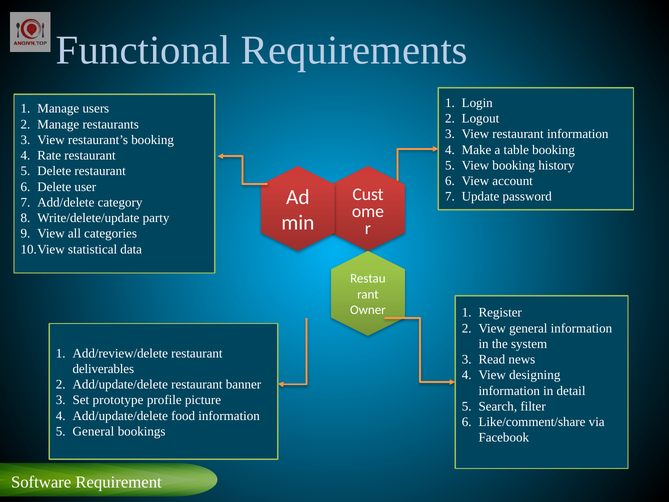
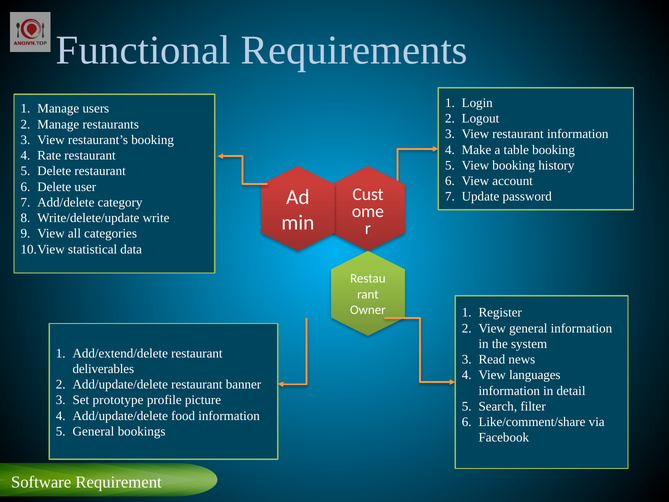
party: party -> write
Add/review/delete: Add/review/delete -> Add/extend/delete
designing: designing -> languages
